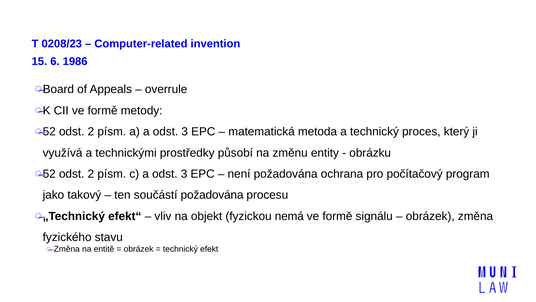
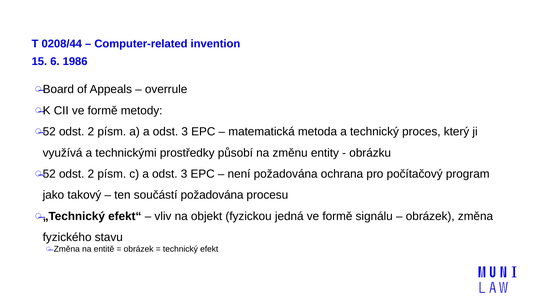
0208/23: 0208/23 -> 0208/44
nemá: nemá -> jedná
